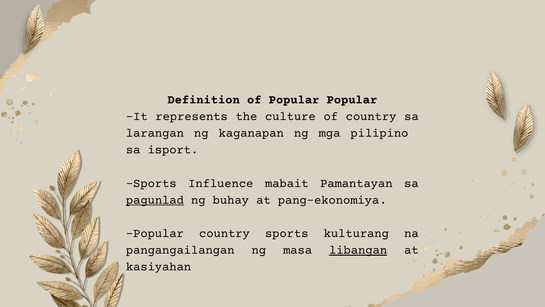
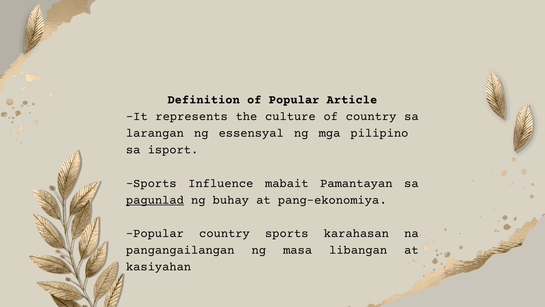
Popular Popular: Popular -> Article
kaganapan: kaganapan -> essensyal
kulturang: kulturang -> karahasan
libangan underline: present -> none
